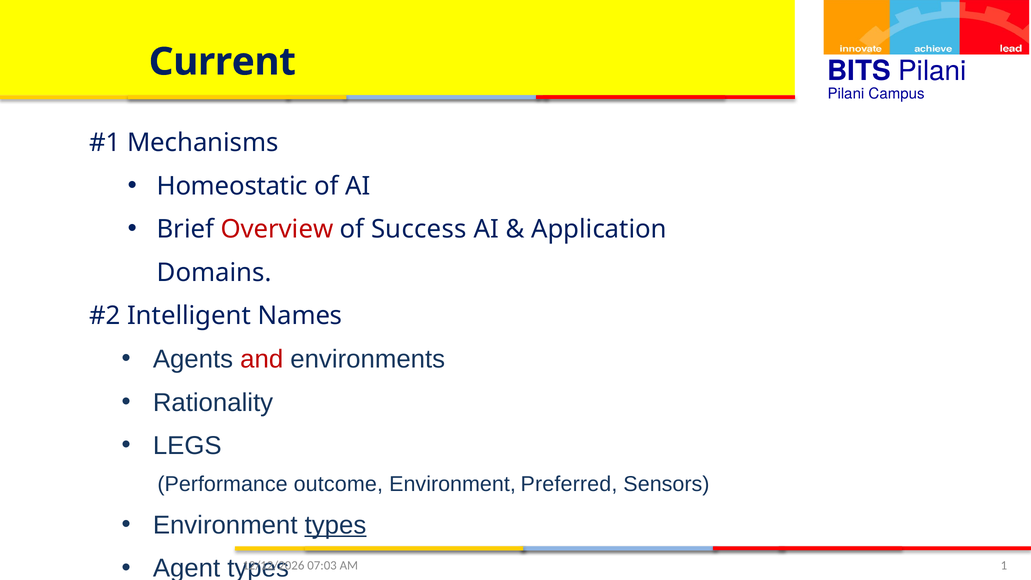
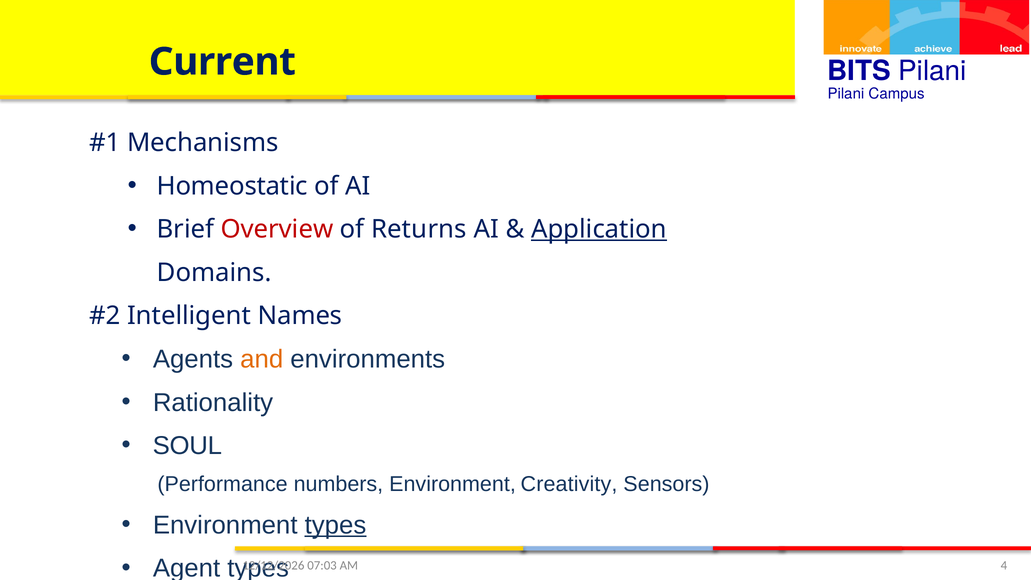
Success: Success -> Returns
Application underline: none -> present
and colour: red -> orange
LEGS: LEGS -> SOUL
outcome: outcome -> numbers
Preferred: Preferred -> Creativity
1: 1 -> 4
